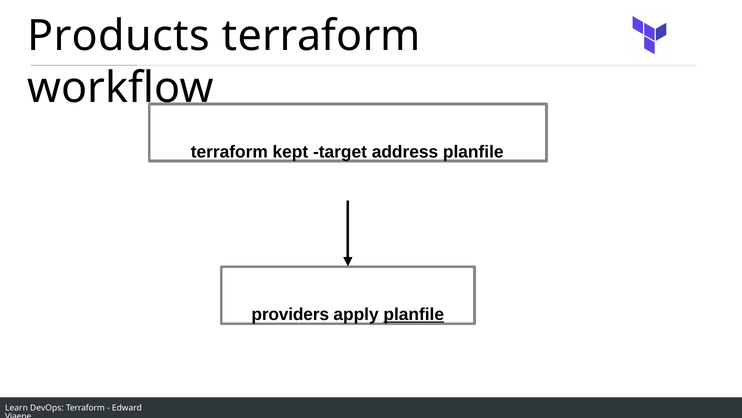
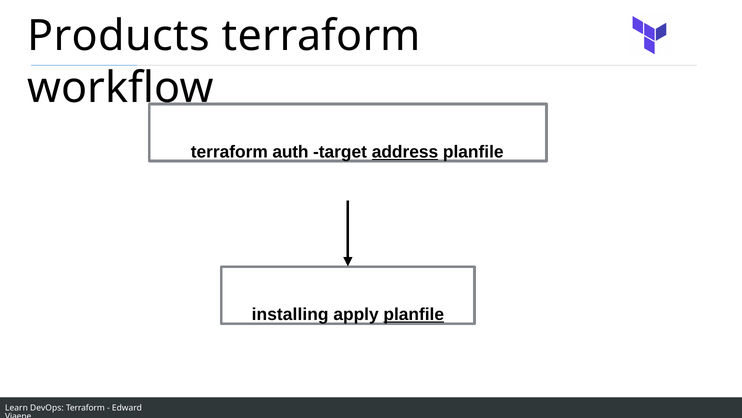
kept: kept -> auth
address underline: none -> present
providers: providers -> installing
